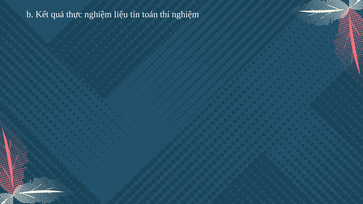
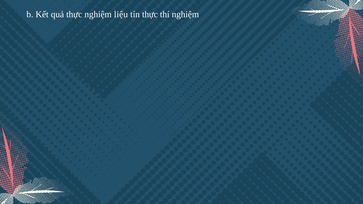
tín toán: toán -> thực
